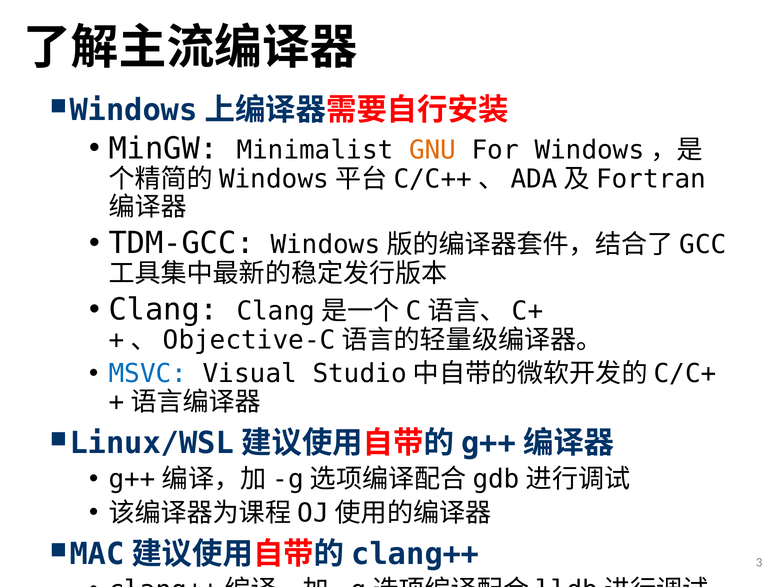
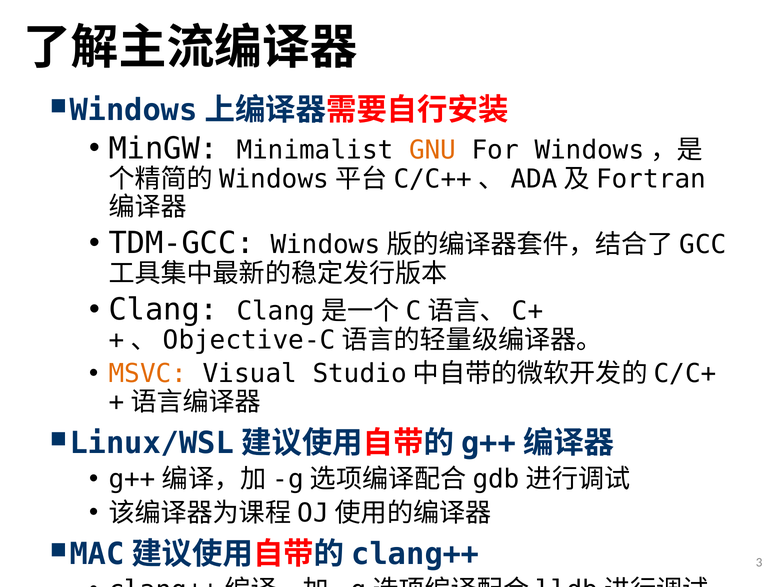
MSVC colour: blue -> orange
